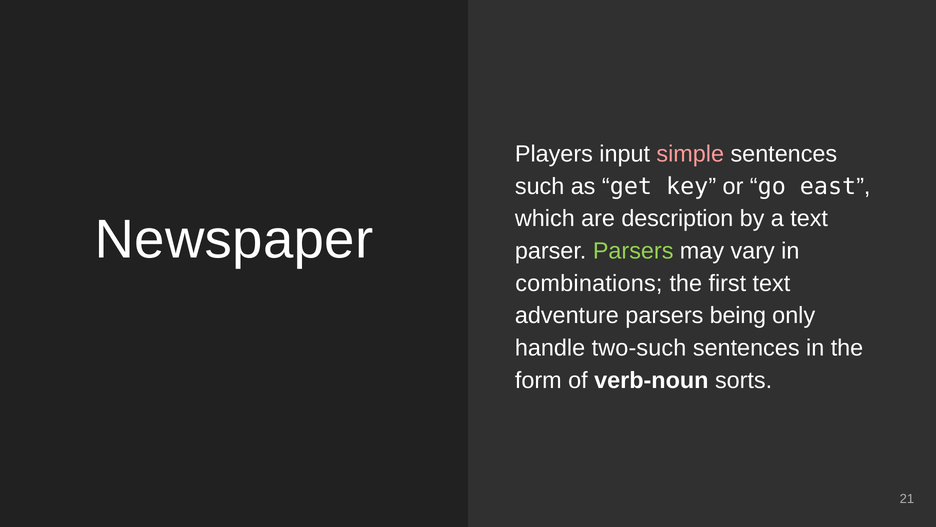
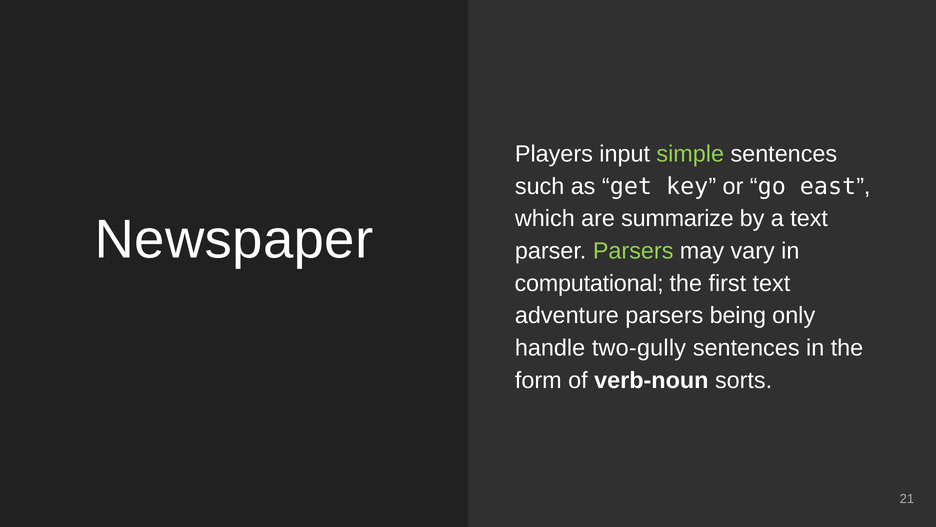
simple colour: pink -> light green
description: description -> summarize
combinations: combinations -> computational
two-such: two-such -> two-gully
